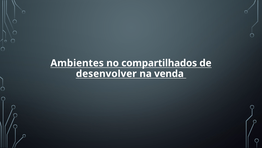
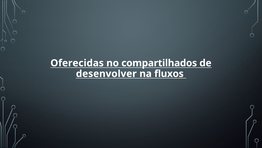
Ambientes: Ambientes -> Oferecidas
venda: venda -> fluxos
